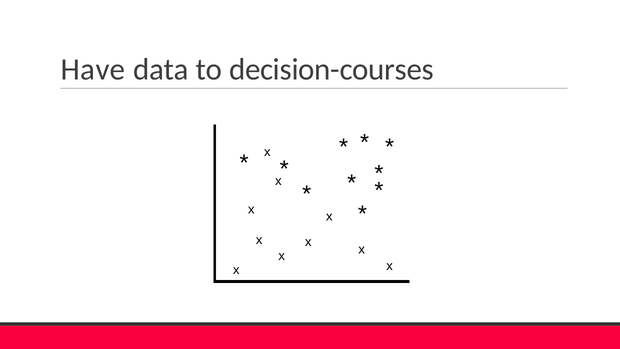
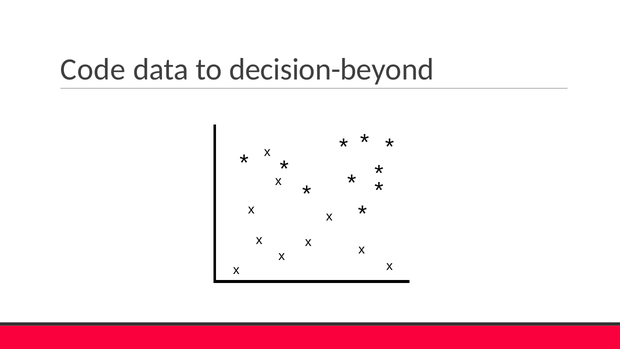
Have: Have -> Code
decision-courses: decision-courses -> decision-beyond
